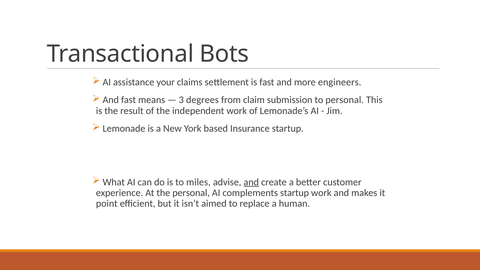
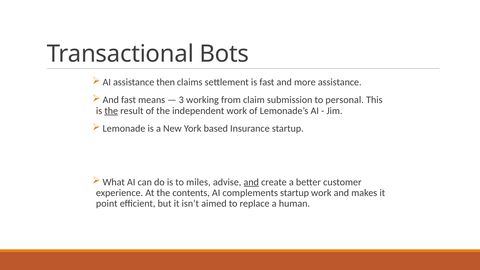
your: your -> then
more engineers: engineers -> assistance
degrees: degrees -> working
the at (111, 111) underline: none -> present
the personal: personal -> contents
